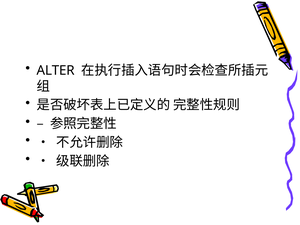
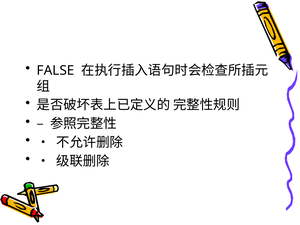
ALTER: ALTER -> FALSE
